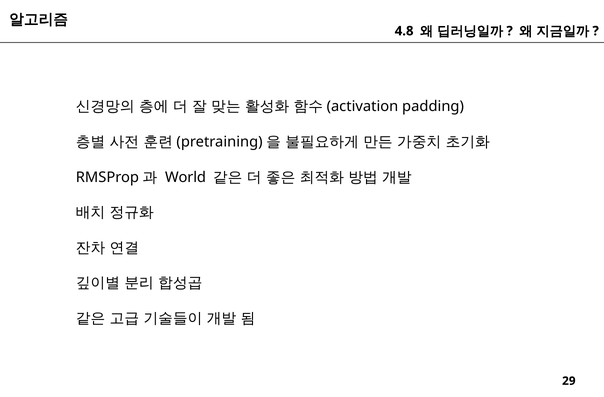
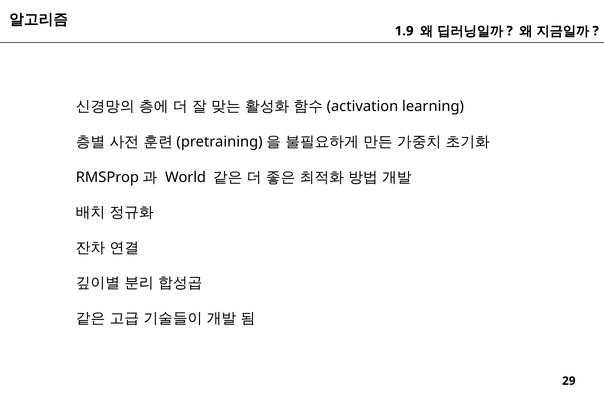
4.8: 4.8 -> 1.9
padding: padding -> learning
